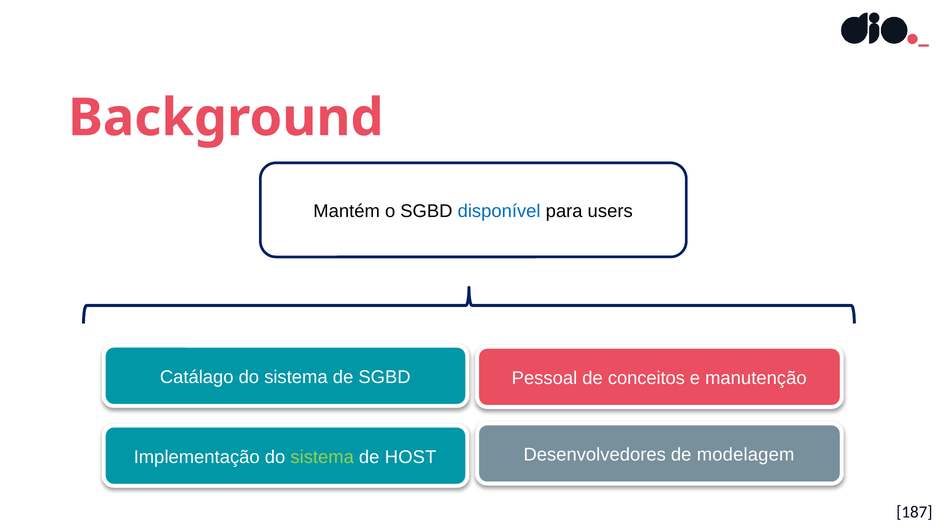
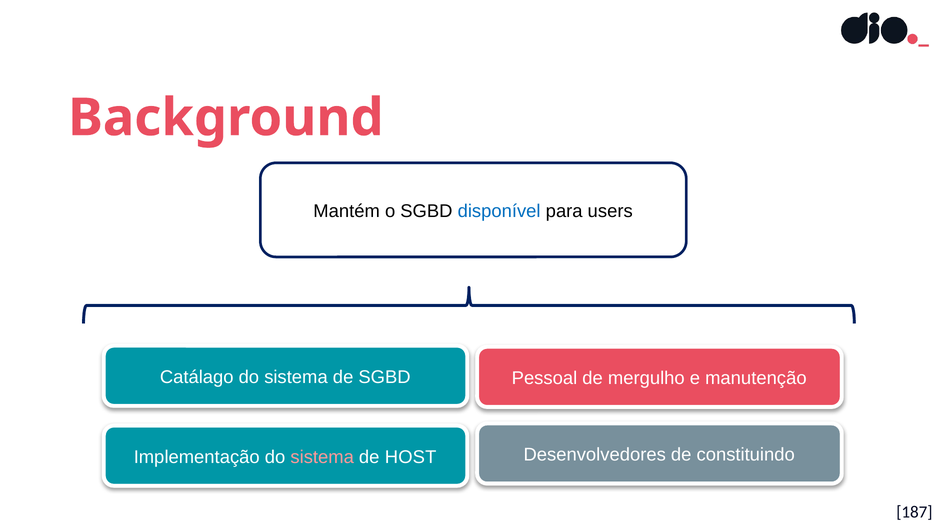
conceitos: conceitos -> mergulho
modelagem: modelagem -> constituindo
sistema at (322, 457) colour: light green -> pink
